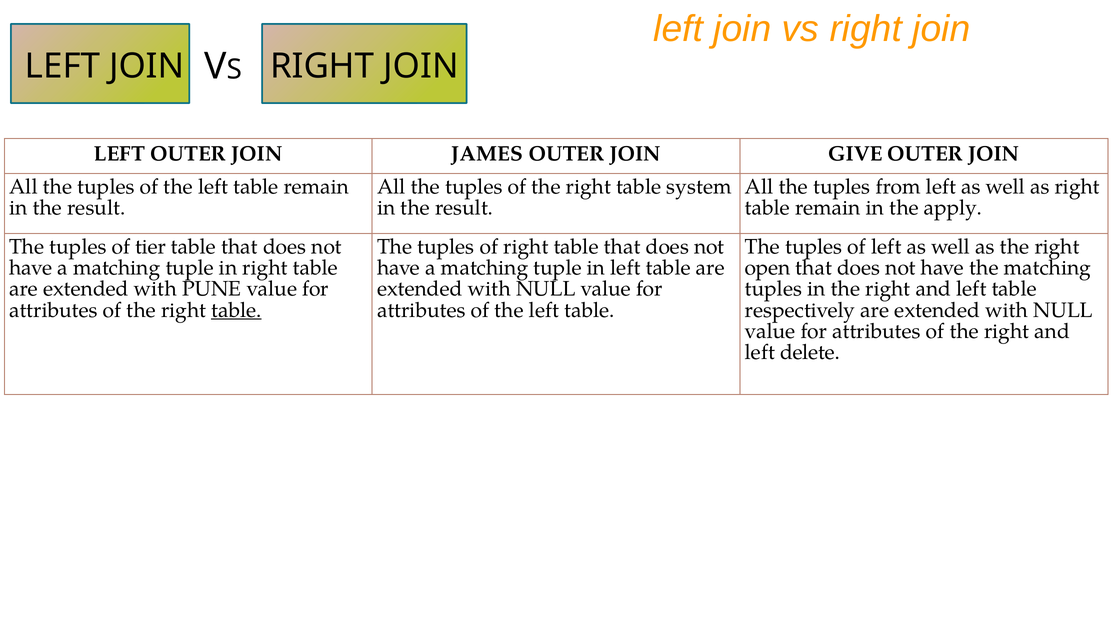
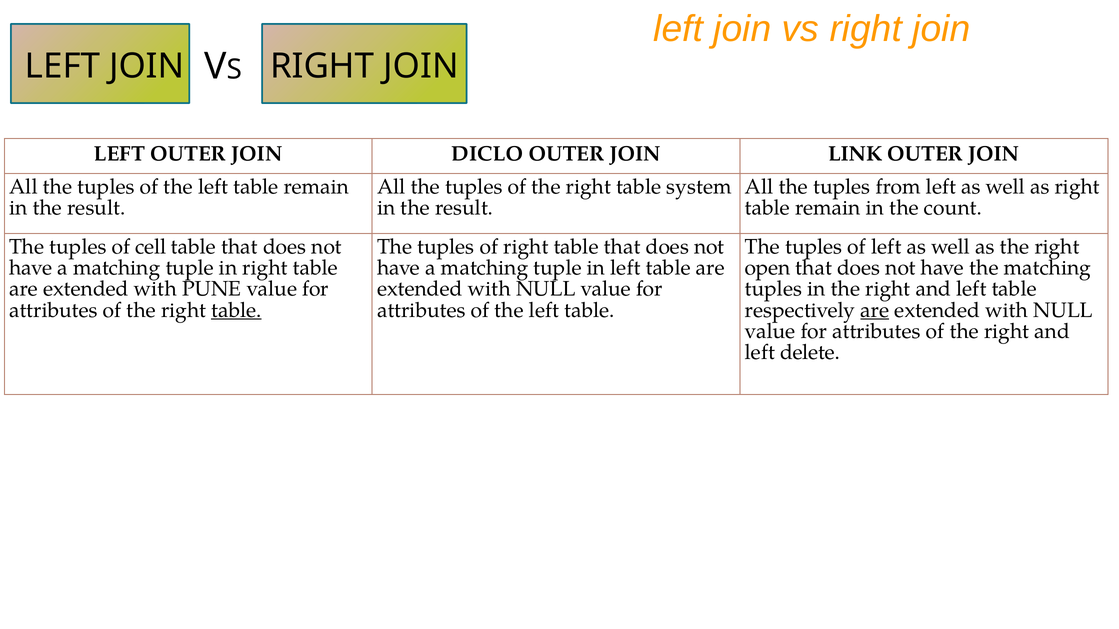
JAMES: JAMES -> DICLO
GIVE: GIVE -> LINK
apply: apply -> count
tier: tier -> cell
are at (875, 310) underline: none -> present
